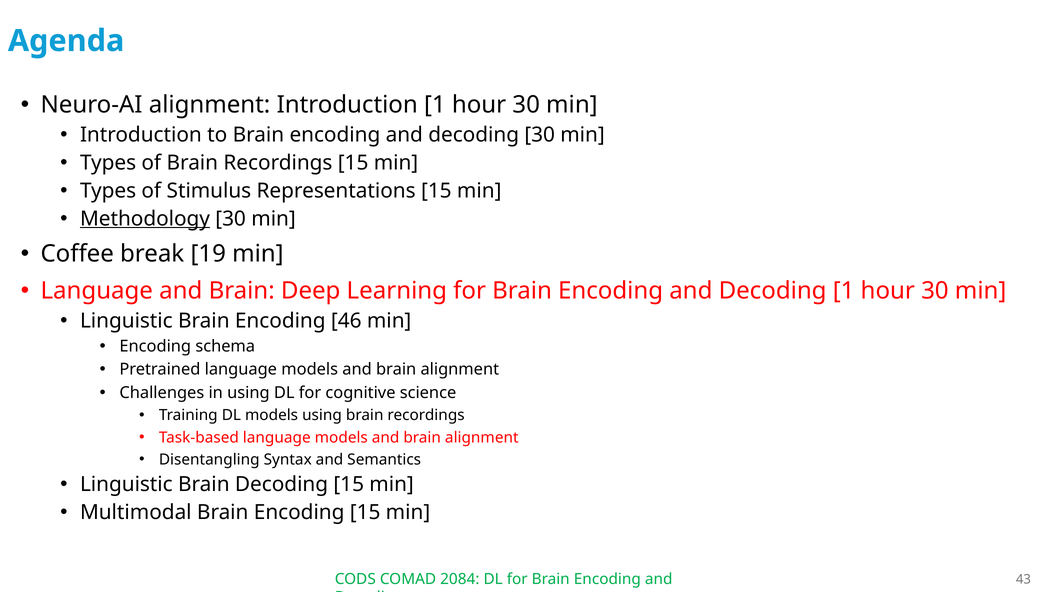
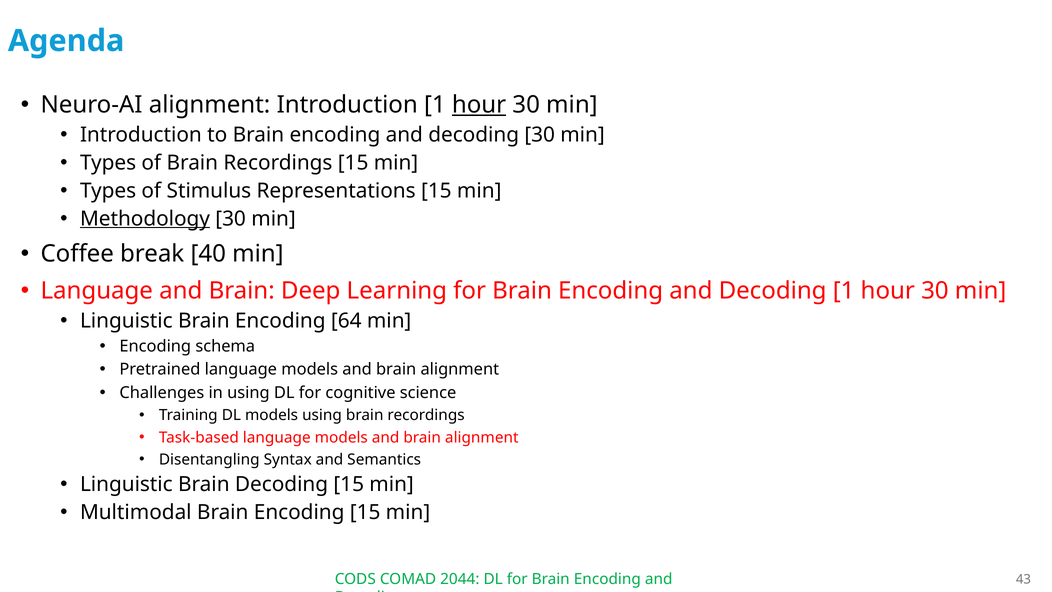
hour at (479, 105) underline: none -> present
19: 19 -> 40
46: 46 -> 64
2084: 2084 -> 2044
